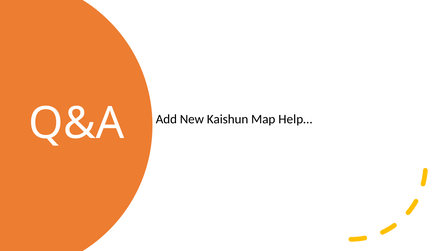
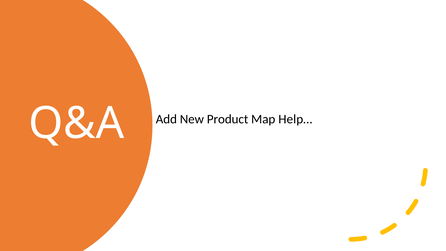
Kaishun: Kaishun -> Product
